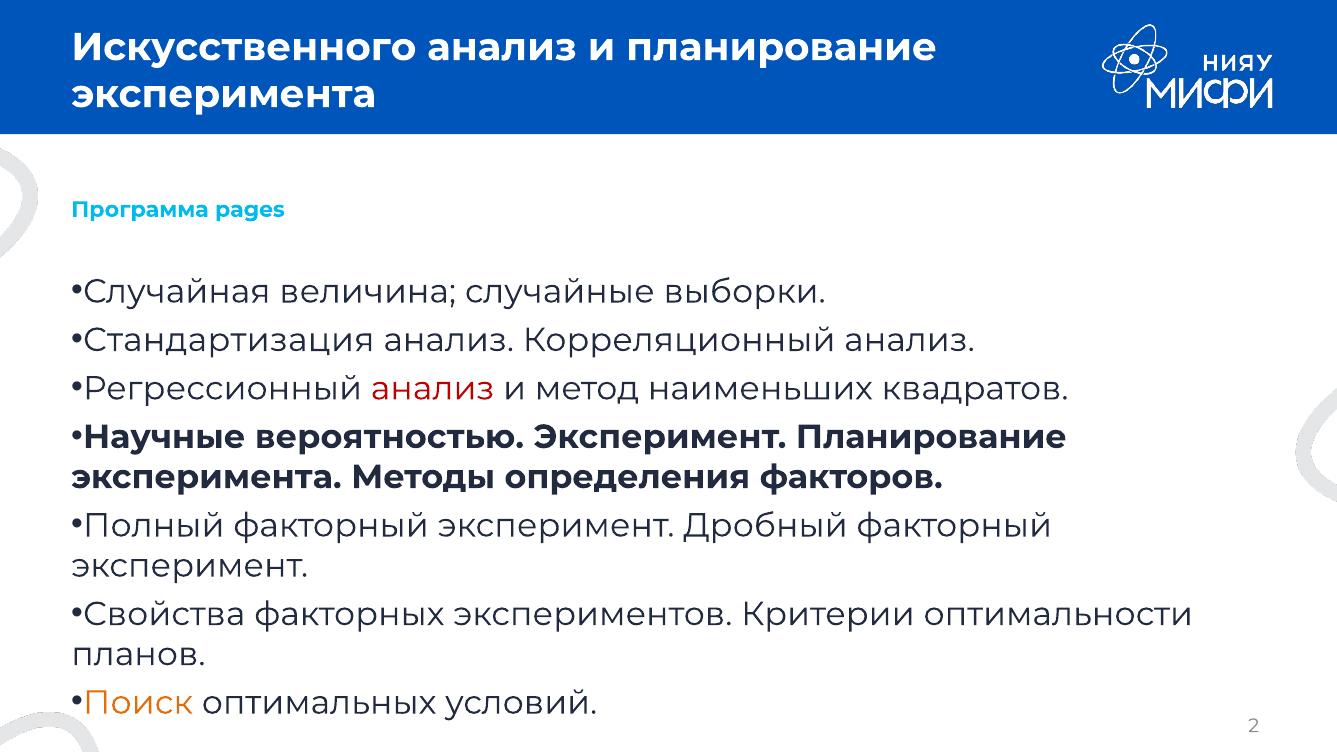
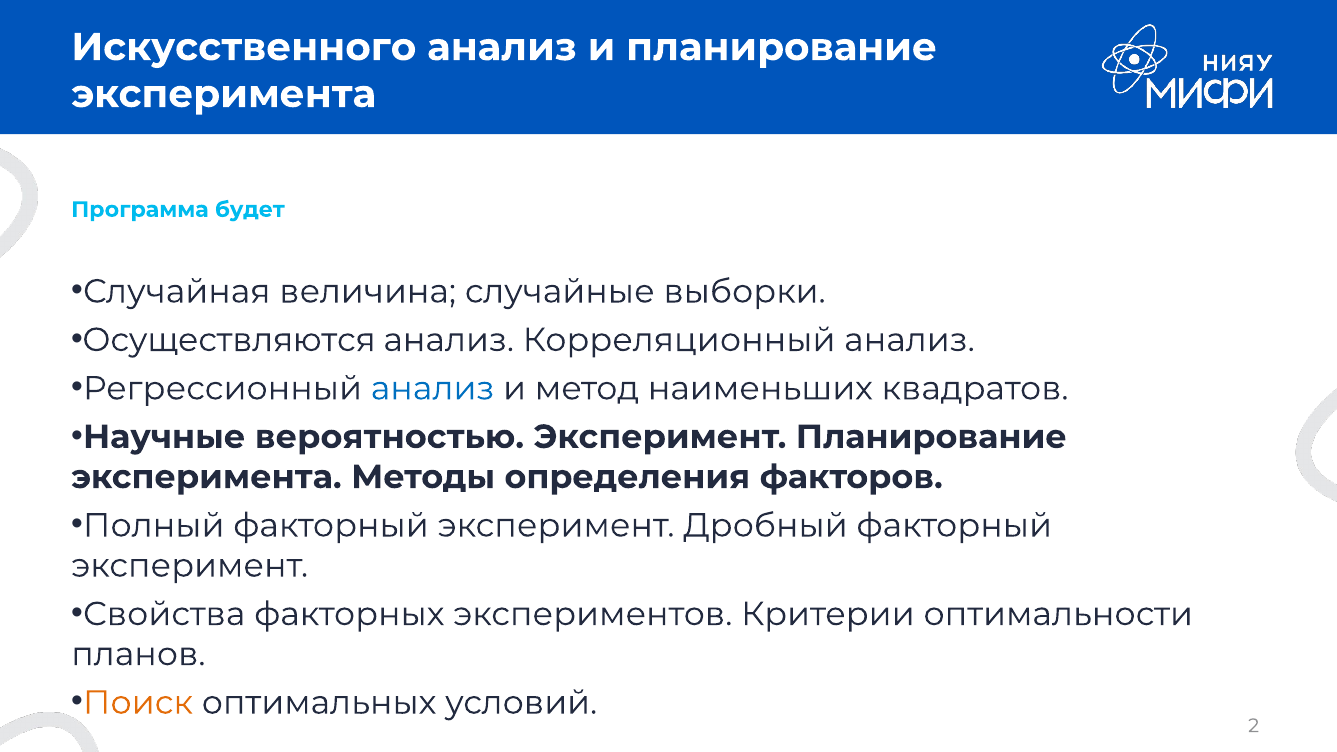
pages: pages -> будет
Стандартизация: Стандартизация -> Осуществляются
анализ at (433, 388) colour: red -> blue
